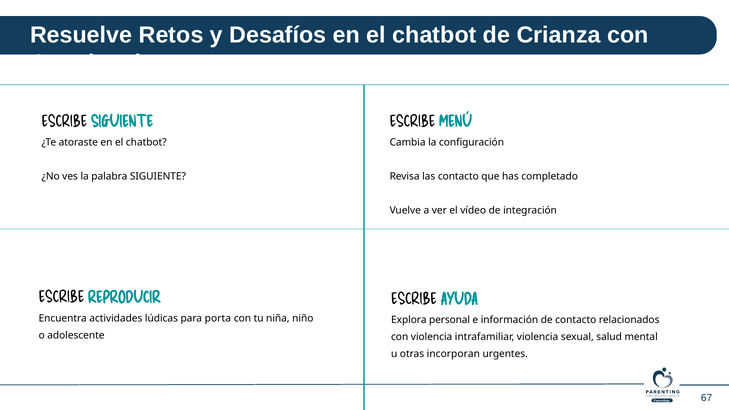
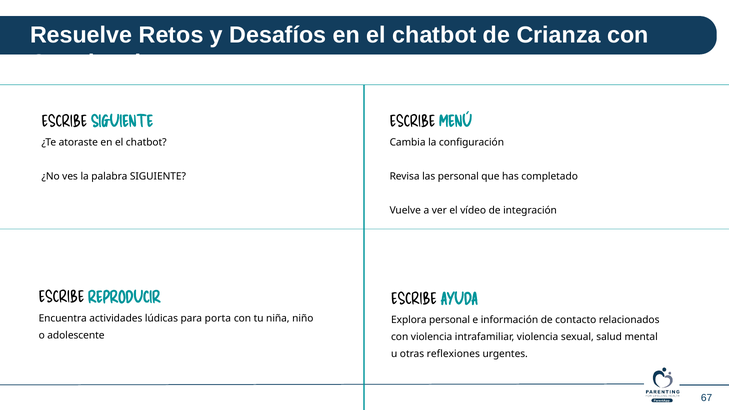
las contacto: contacto -> personal
incorporan: incorporan -> reflexiones
